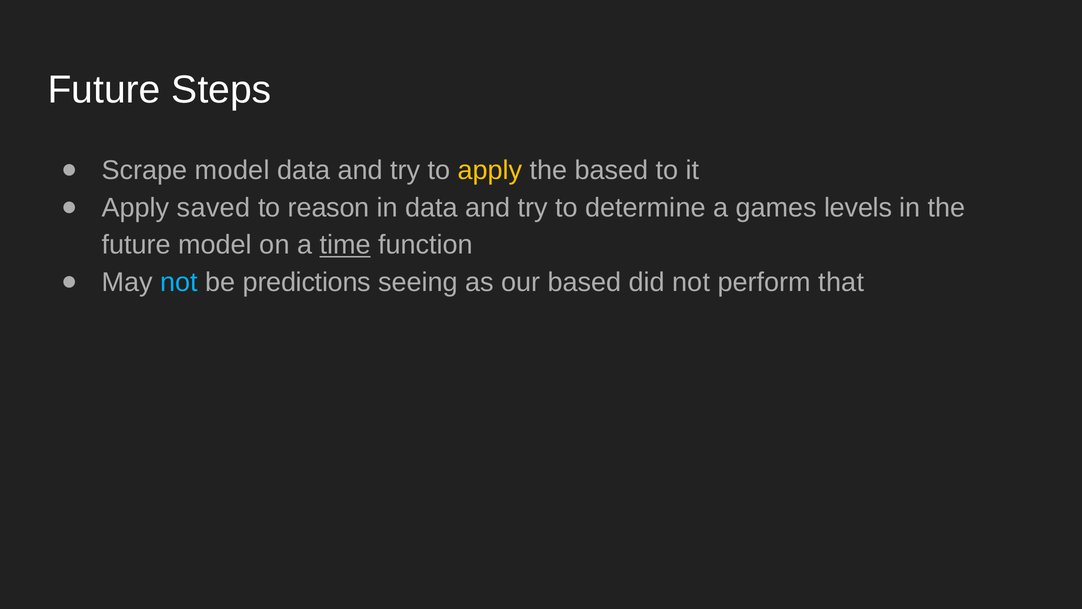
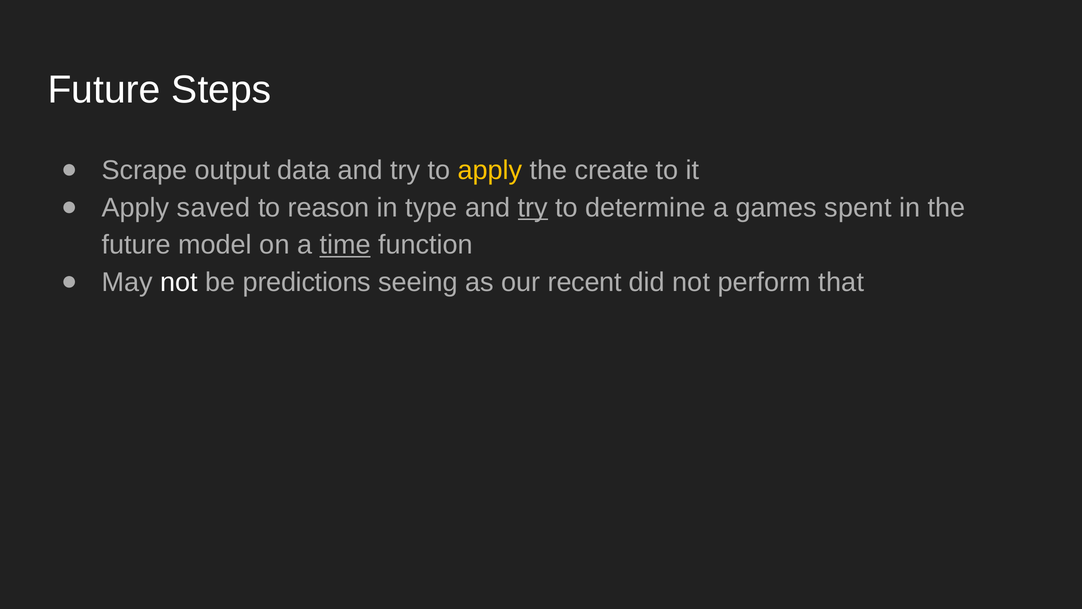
Scrape model: model -> output
the based: based -> create
in data: data -> type
try at (533, 207) underline: none -> present
levels: levels -> spent
not at (179, 282) colour: light blue -> white
our based: based -> recent
